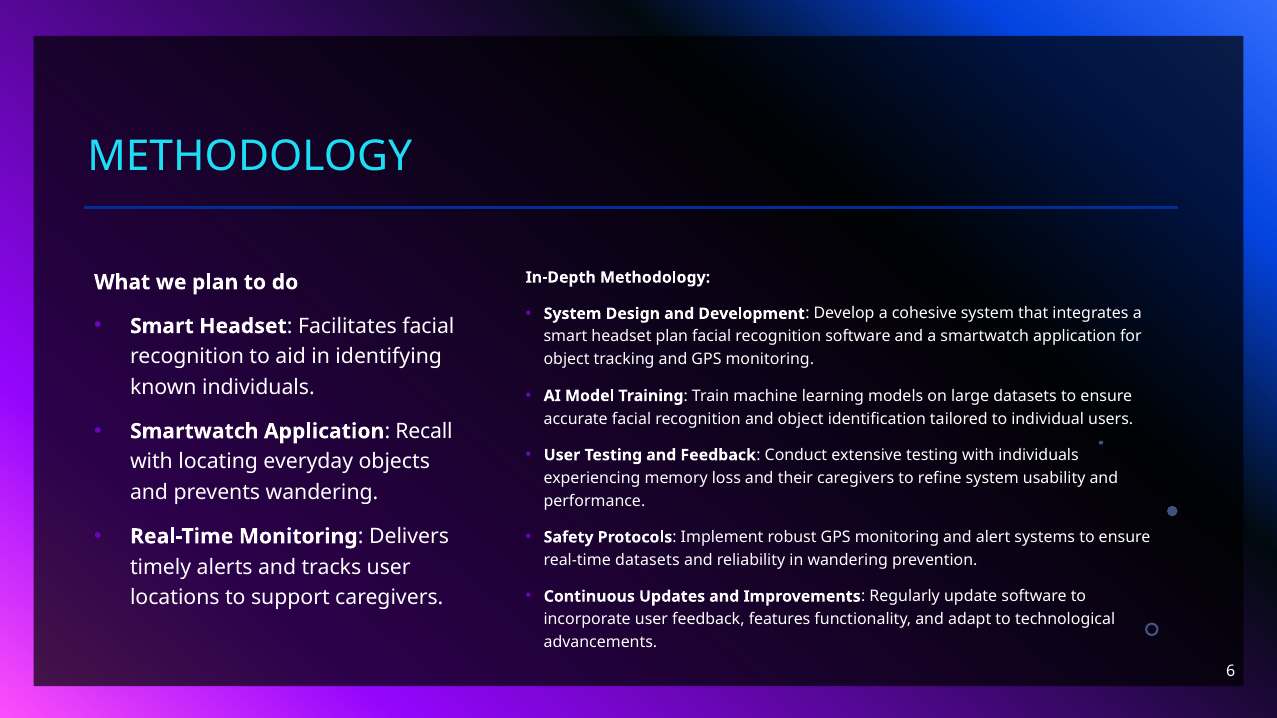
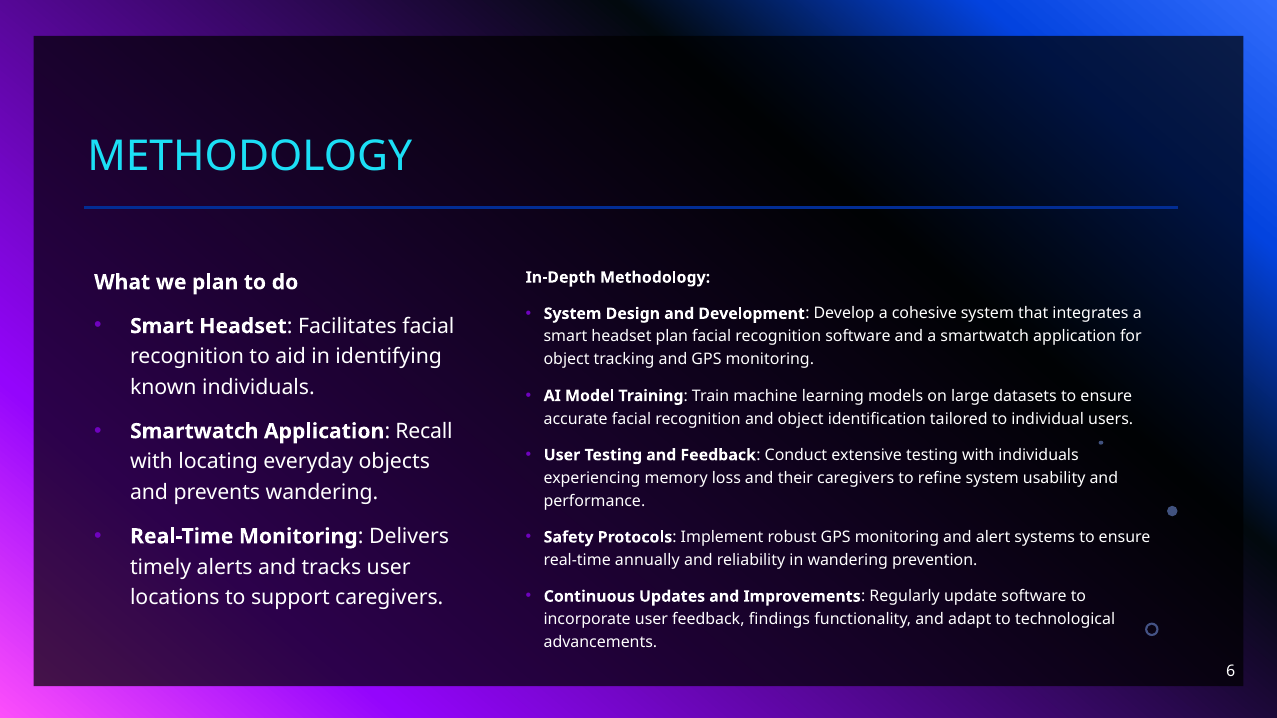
real-time datasets: datasets -> annually
features: features -> findings
